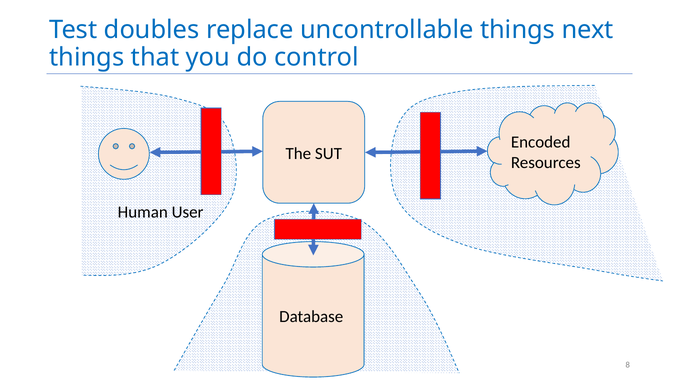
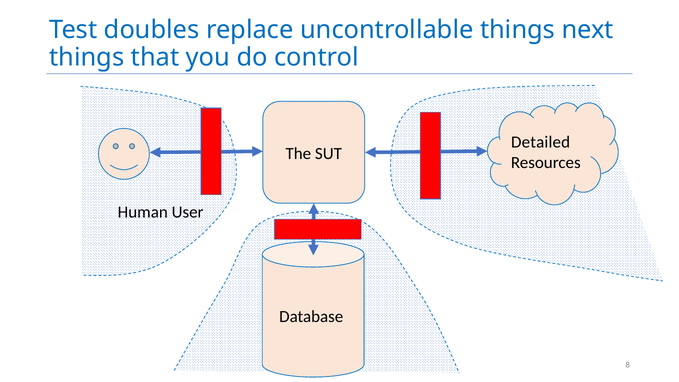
Encoded: Encoded -> Detailed
